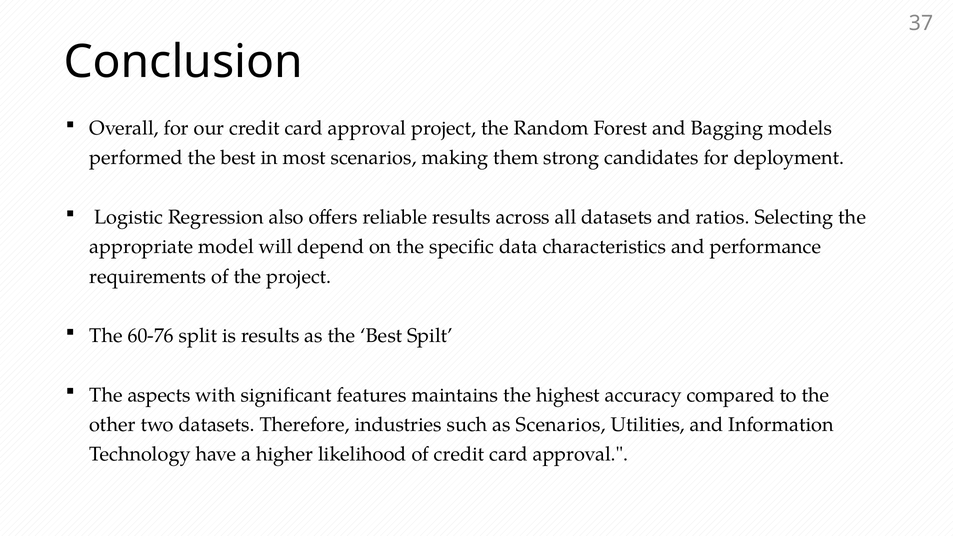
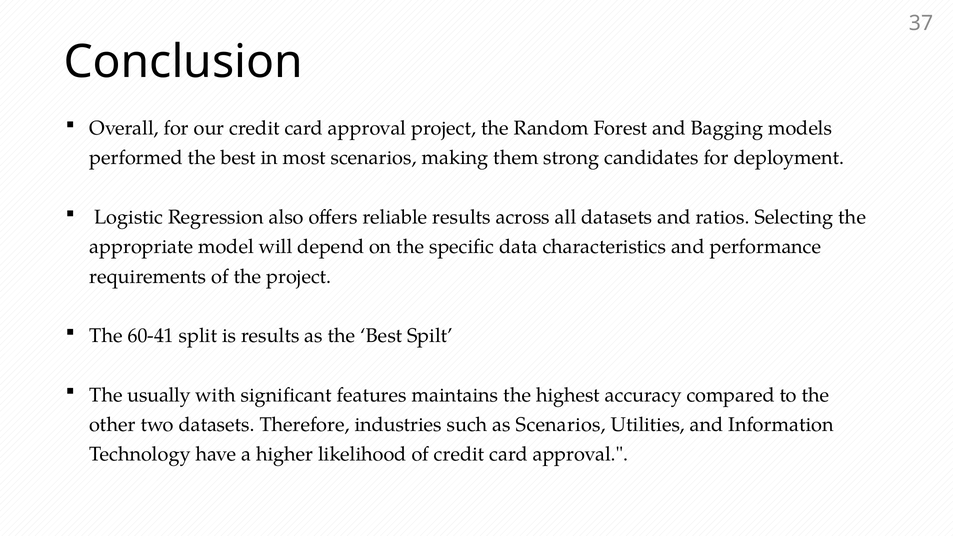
60-76: 60-76 -> 60-41
aspects: aspects -> usually
